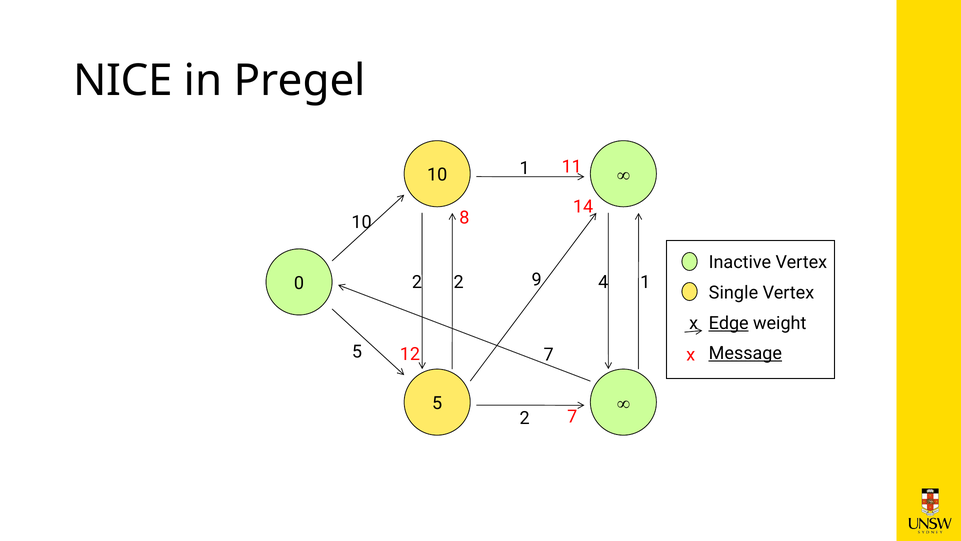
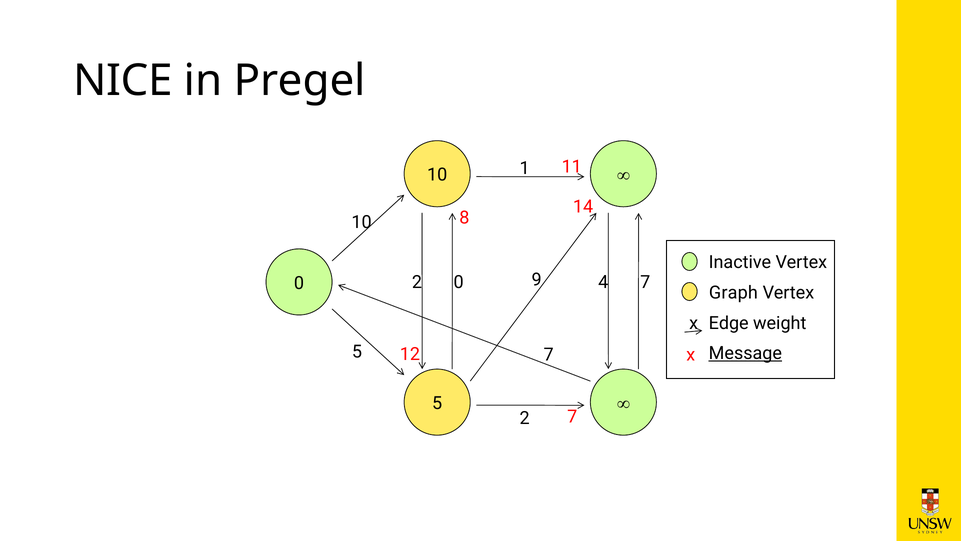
2 at (459, 282): 2 -> 0
4 1: 1 -> 7
Single: Single -> Graph
Edge underline: present -> none
